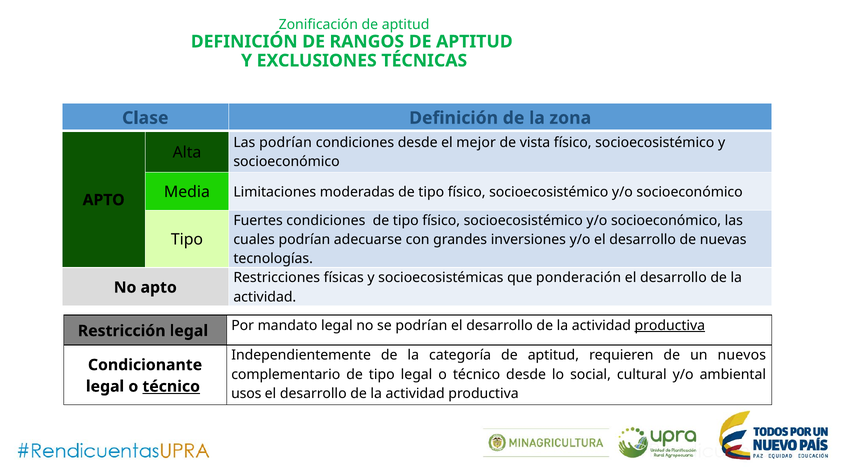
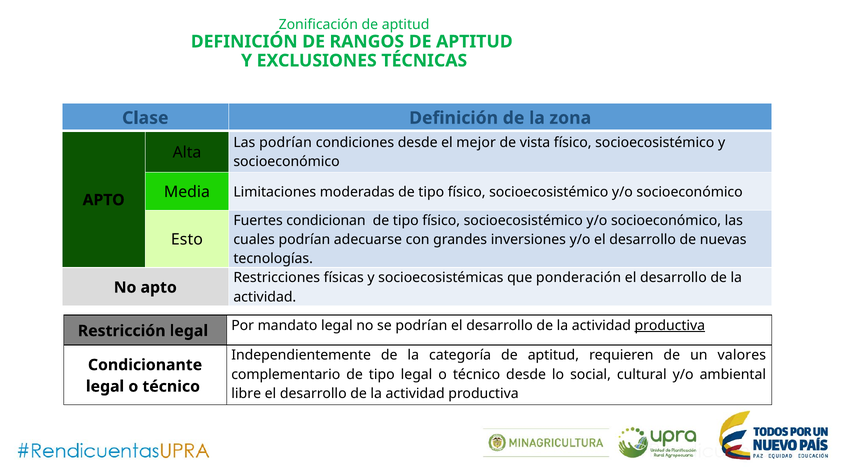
Fuertes condiciones: condiciones -> condicionan
Tipo at (187, 240): Tipo -> Esto
nuevos: nuevos -> valores
técnico at (171, 387) underline: present -> none
usos: usos -> libre
